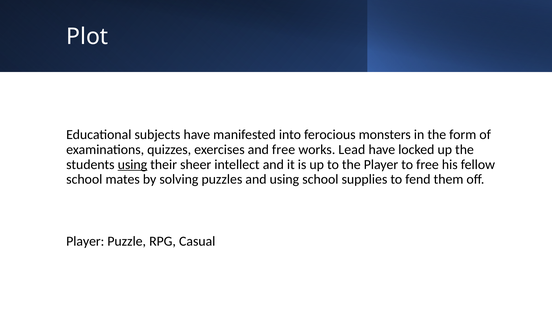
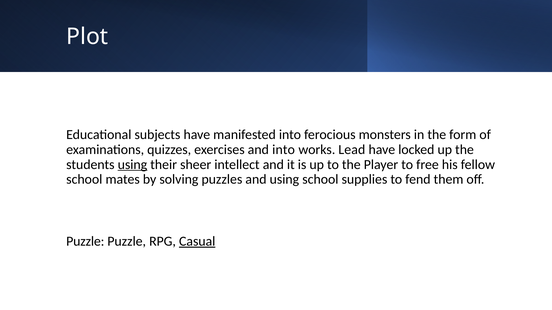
and free: free -> into
Player at (85, 242): Player -> Puzzle
Casual underline: none -> present
